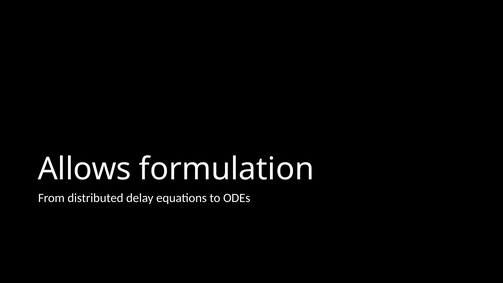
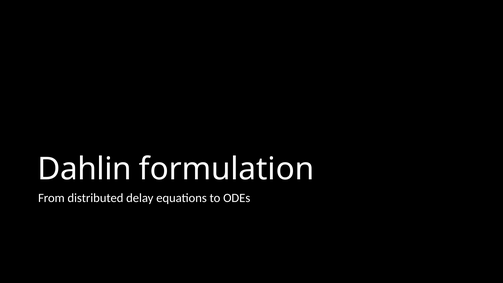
Allows: Allows -> Dahlin
